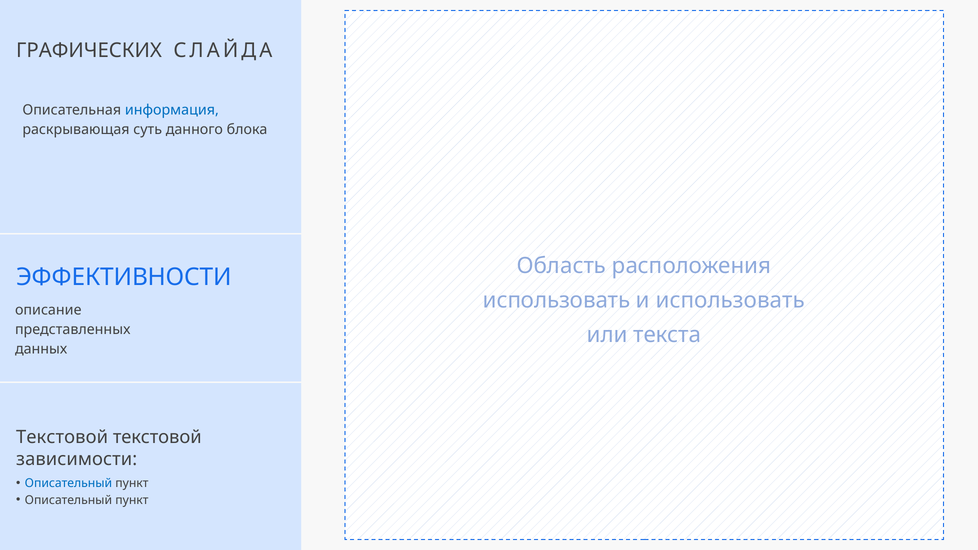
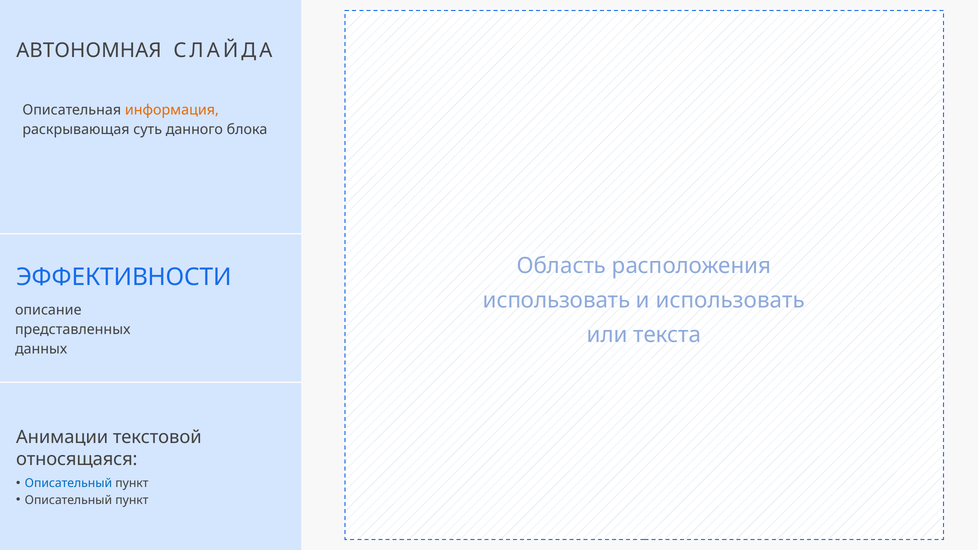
ГРАФИЧЕСКИХ: ГРАФИЧЕСКИХ -> АВТОНОМНАЯ
информация colour: blue -> orange
Текстовой at (62, 437): Текстовой -> Анимации
зависимости: зависимости -> относящаяся
